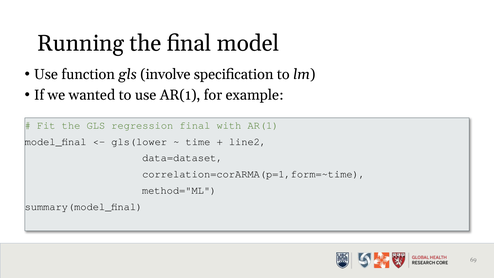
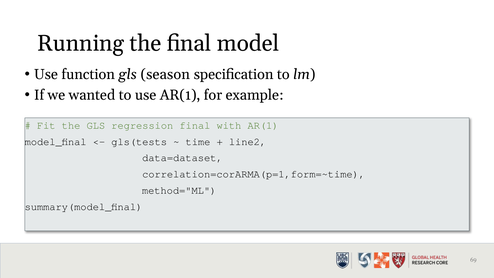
involve: involve -> season
gls(lower: gls(lower -> gls(tests
